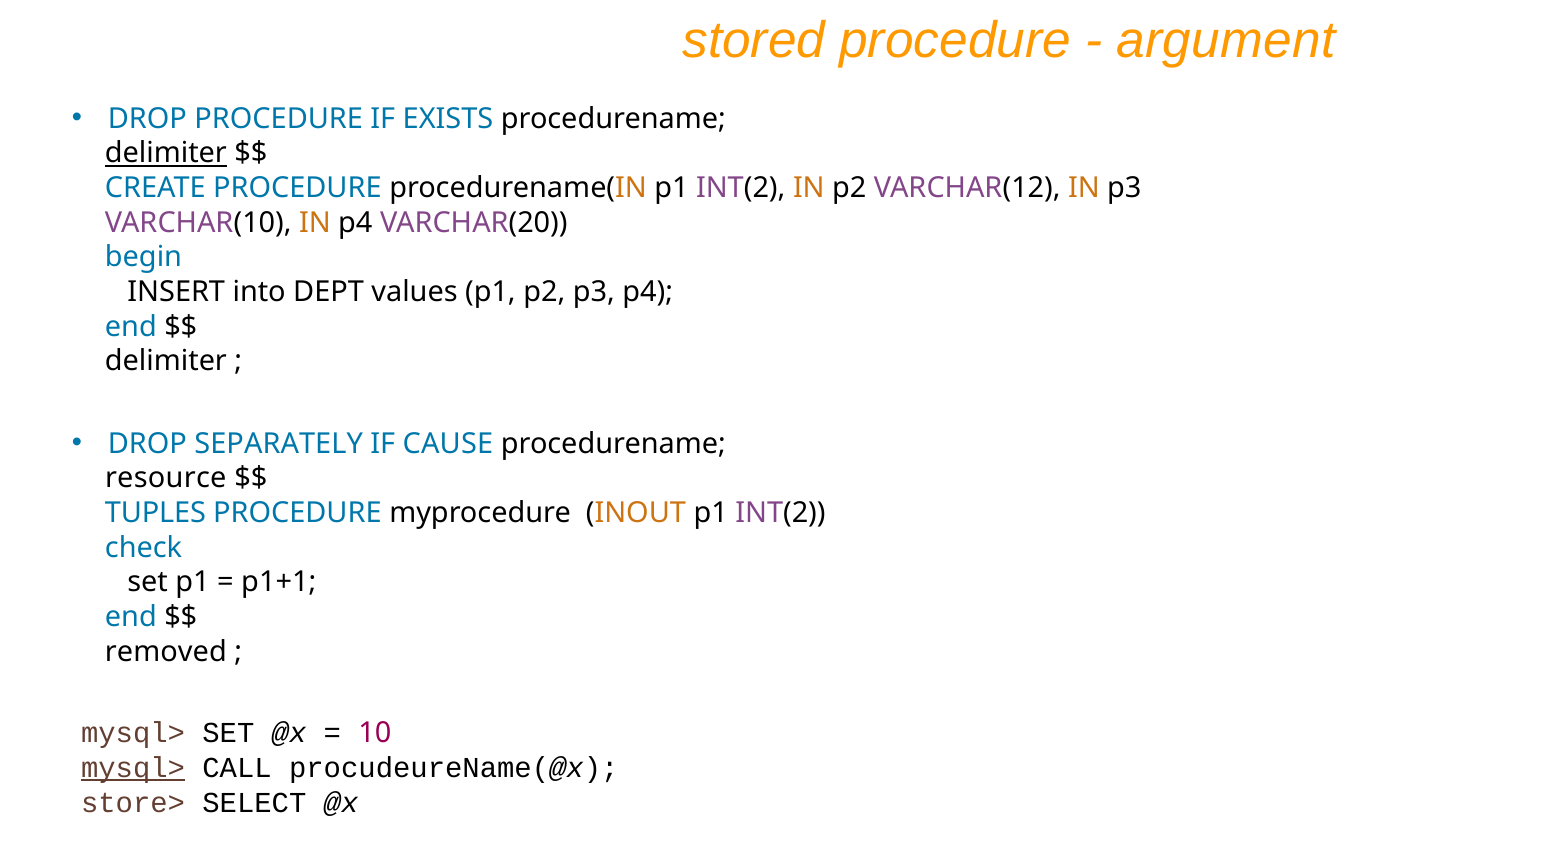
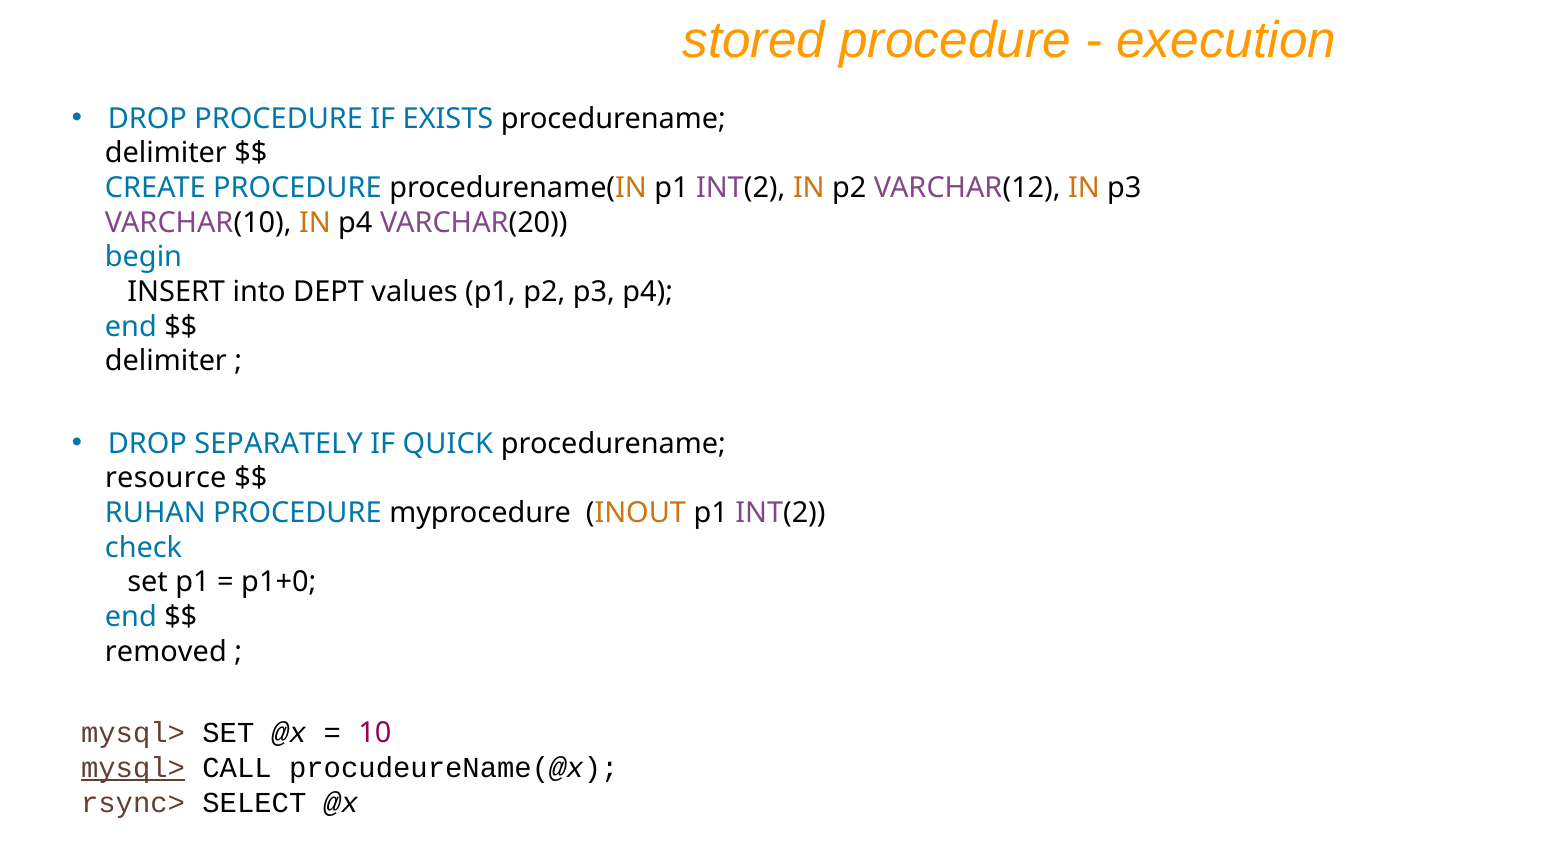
argument: argument -> execution
delimiter at (166, 153) underline: present -> none
CAUSE: CAUSE -> QUICK
TUPLES: TUPLES -> RUHAN
p1+1: p1+1 -> p1+0
store>: store> -> rsync>
